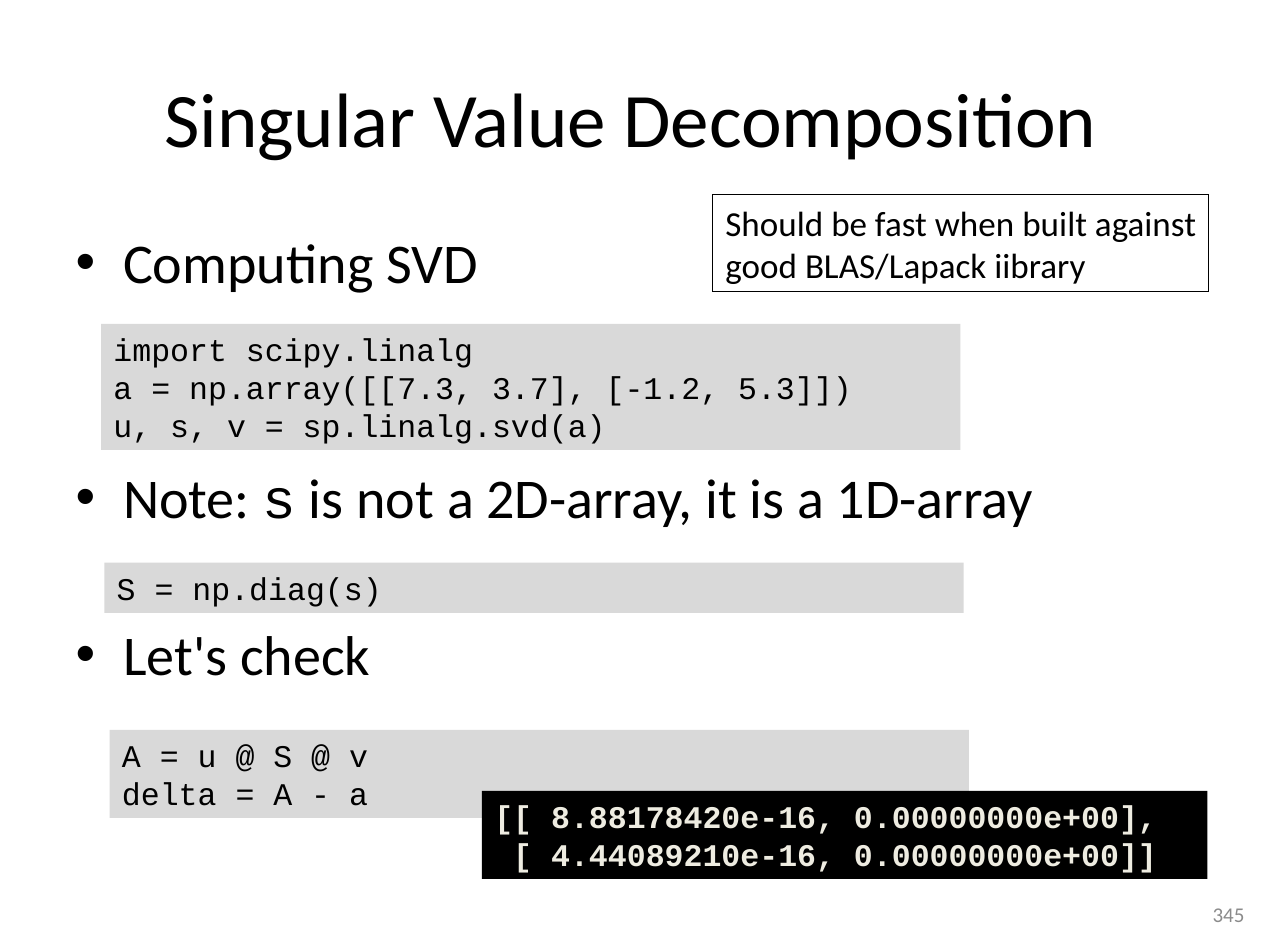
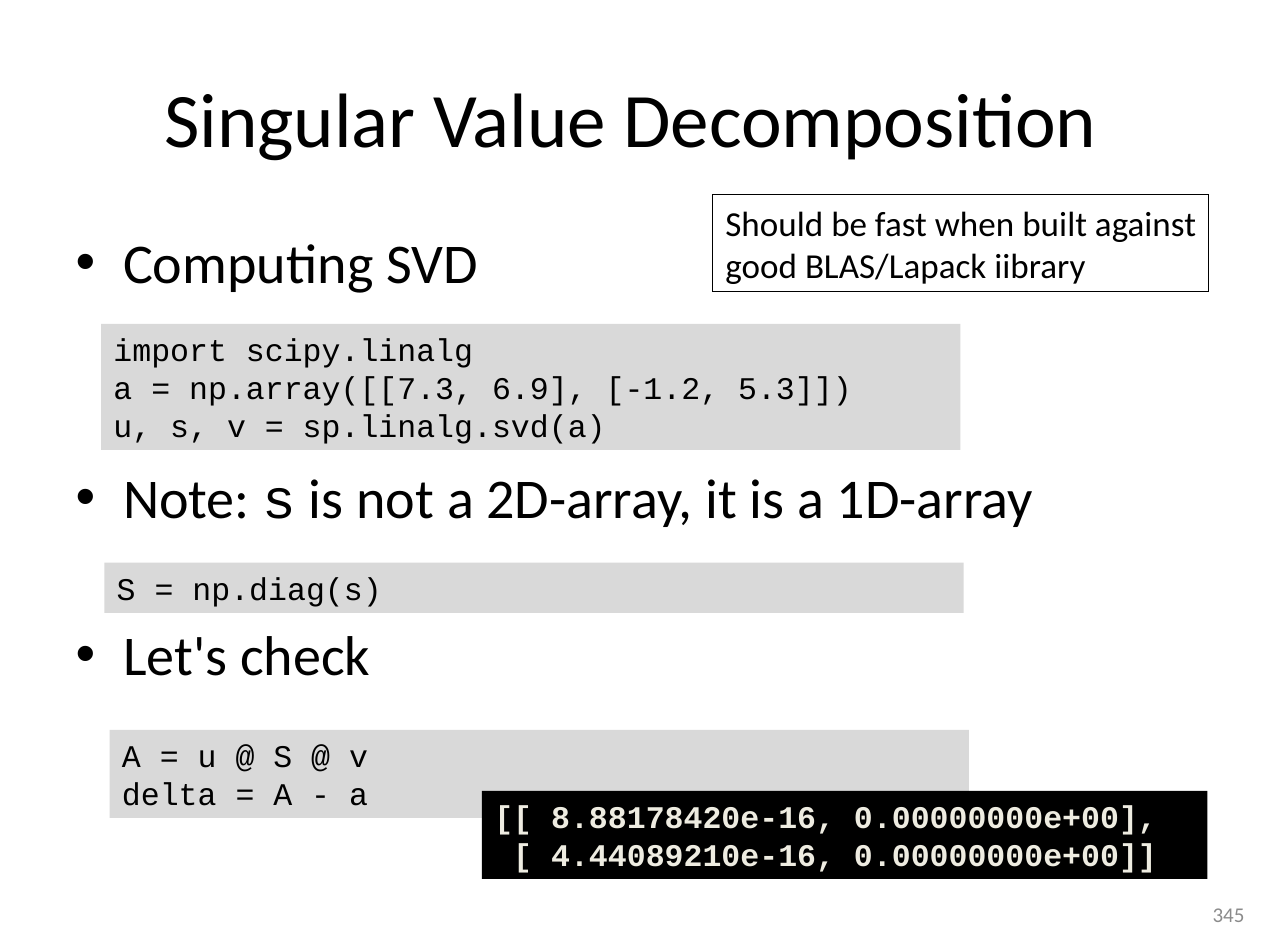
3.7: 3.7 -> 6.9
